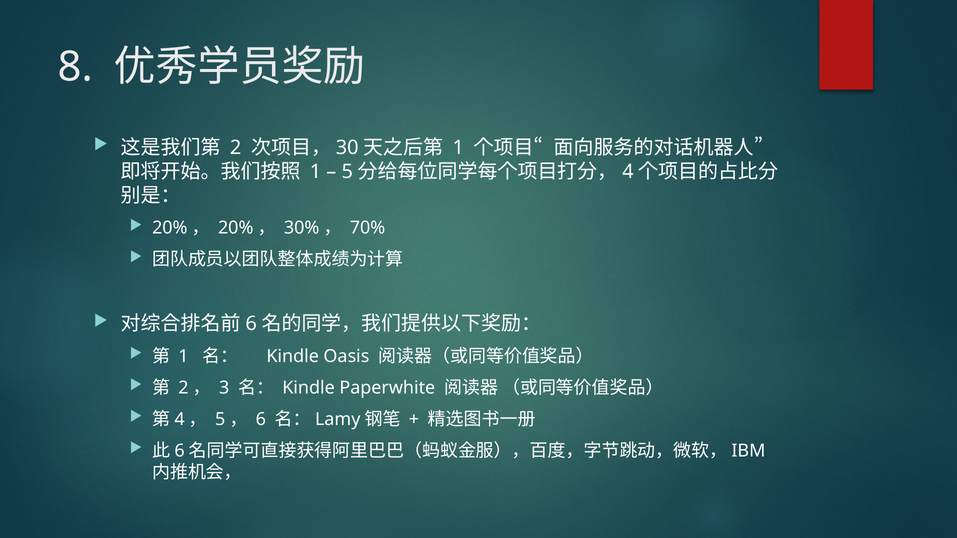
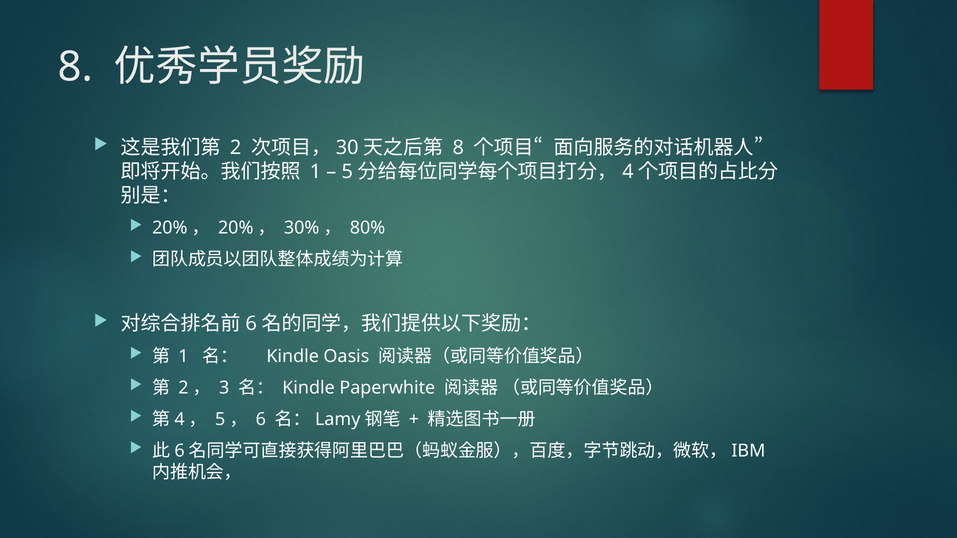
1 at (458, 148): 1 -> 8
70%: 70% -> 80%
